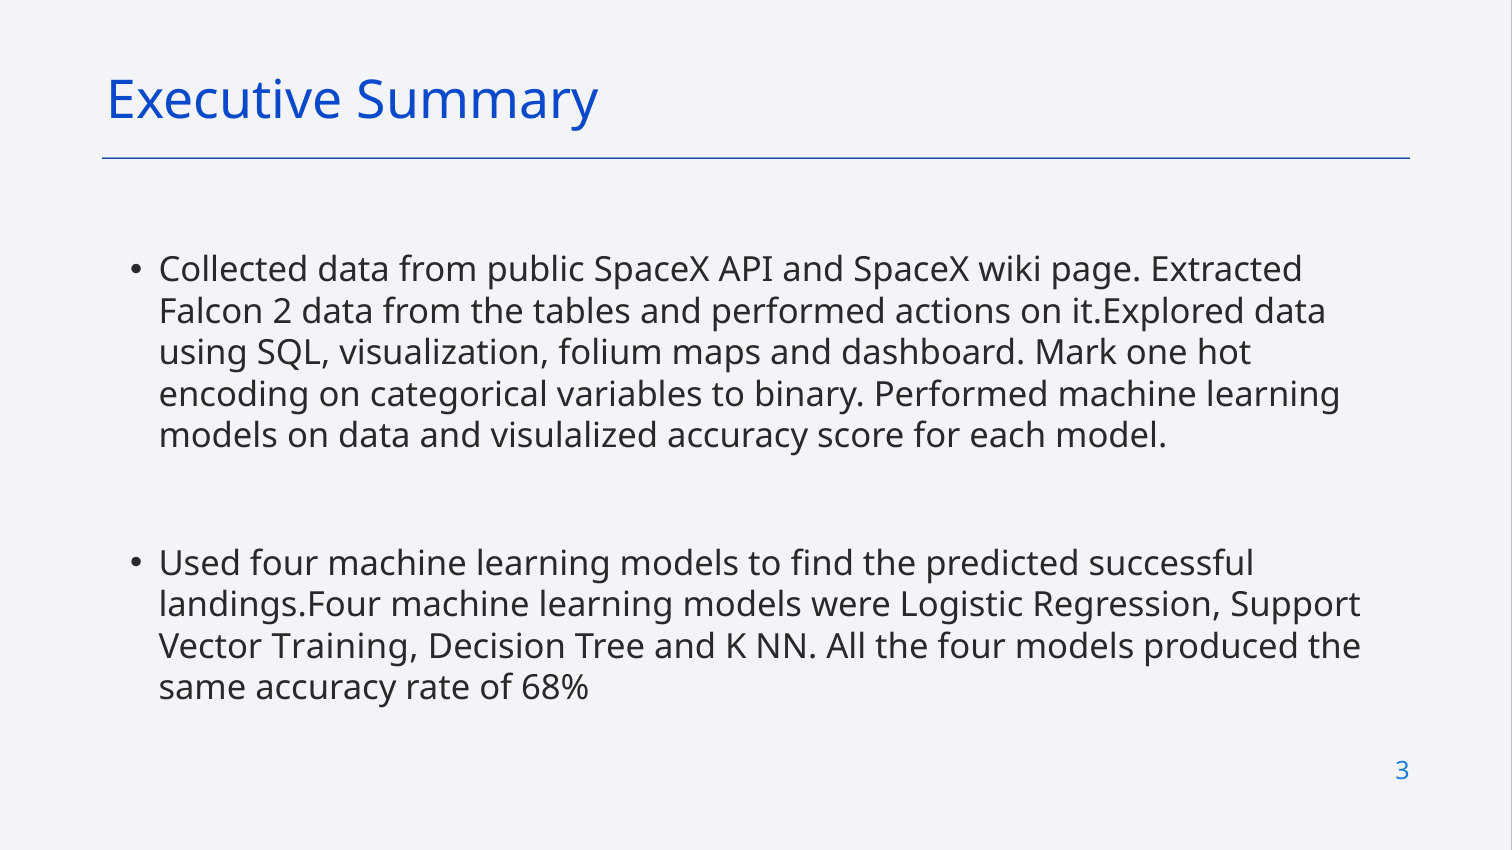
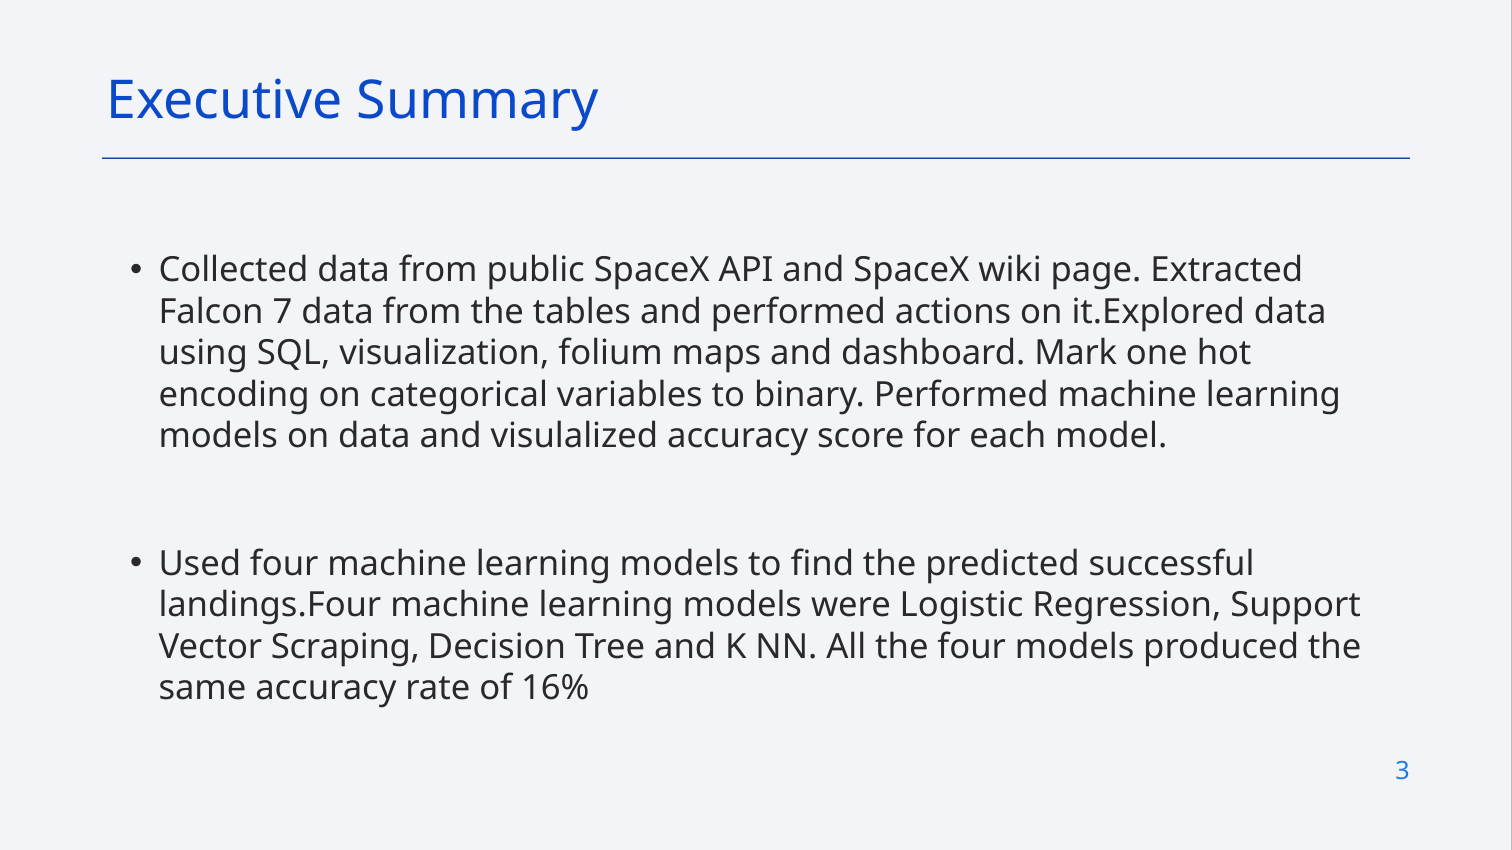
2: 2 -> 7
Training: Training -> Scraping
68%: 68% -> 16%
